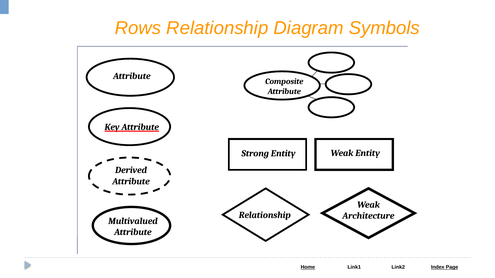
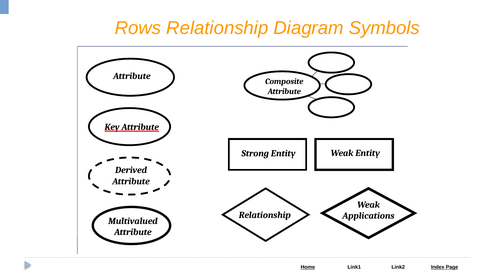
Architecture: Architecture -> Applications
